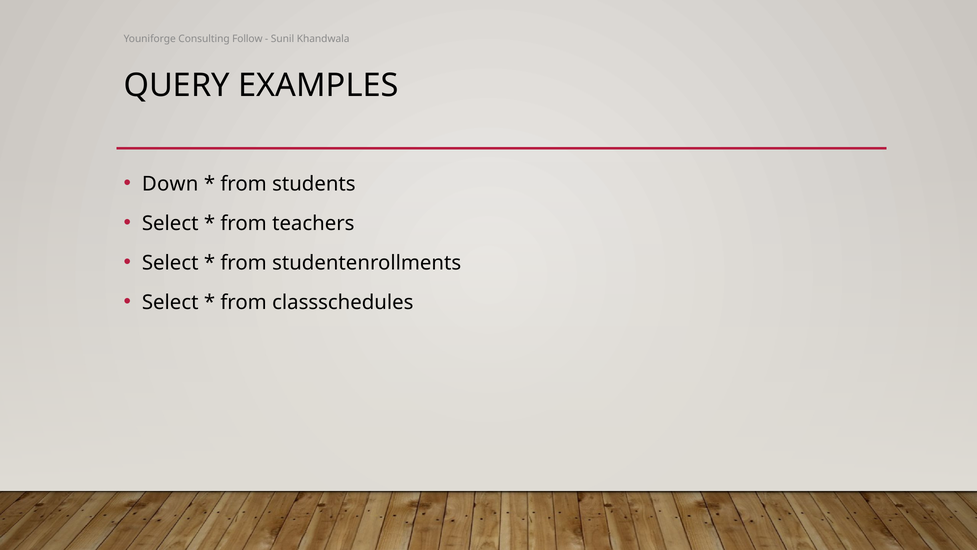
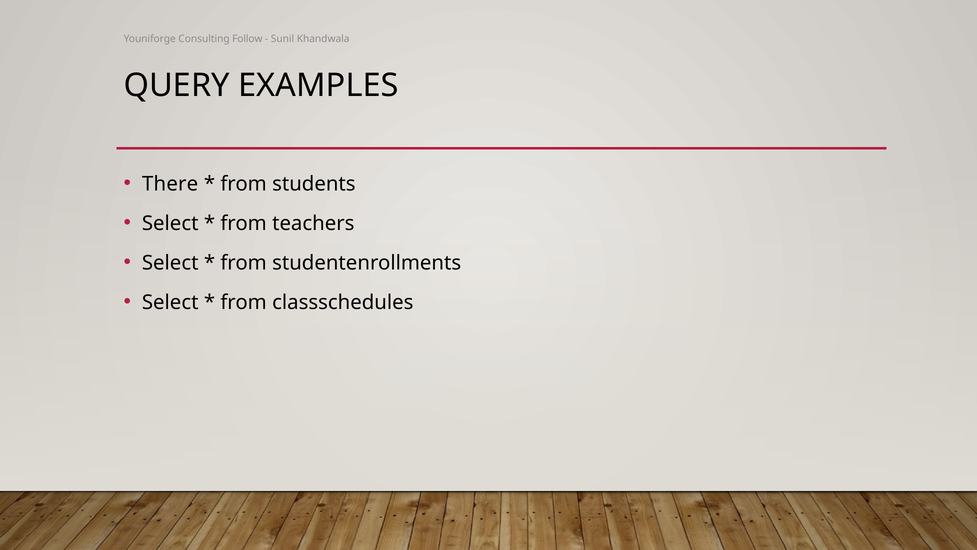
Down: Down -> There
